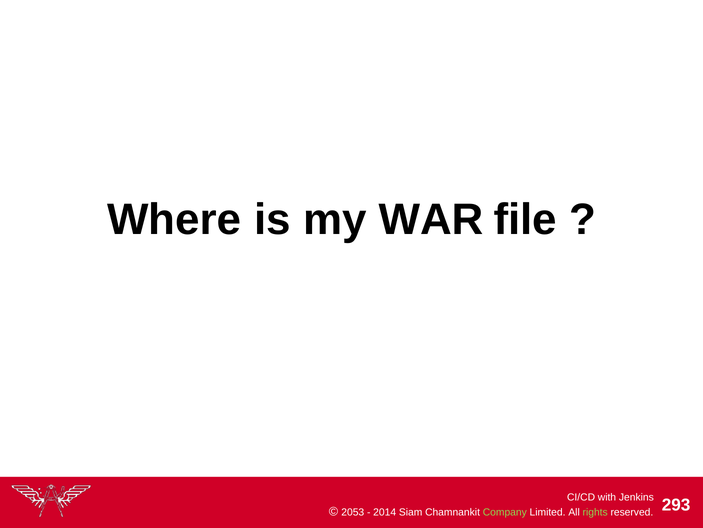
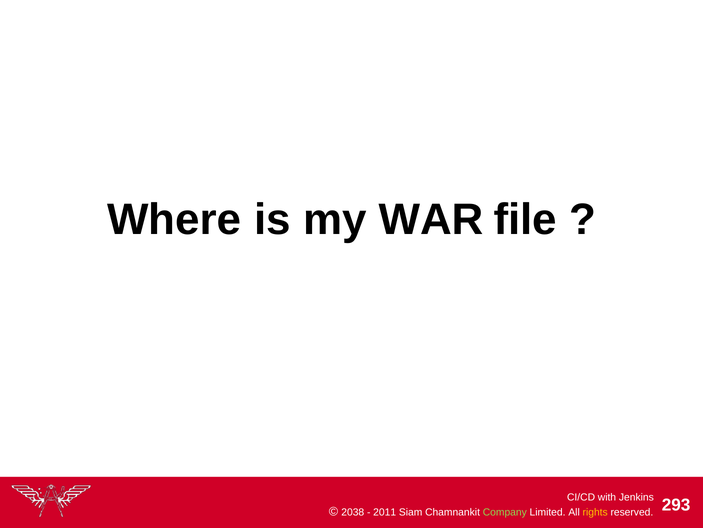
2053: 2053 -> 2038
2014: 2014 -> 2011
rights colour: light green -> yellow
